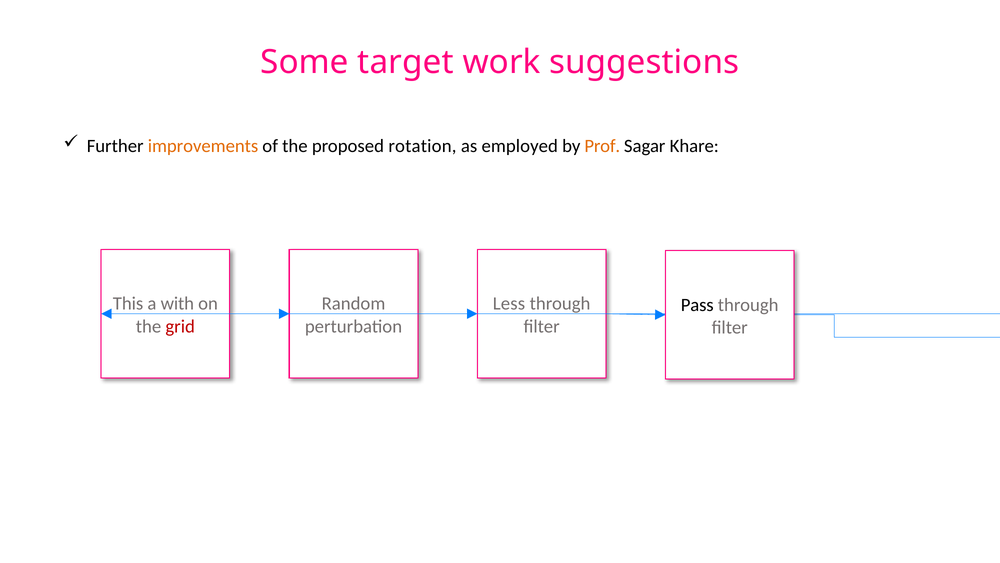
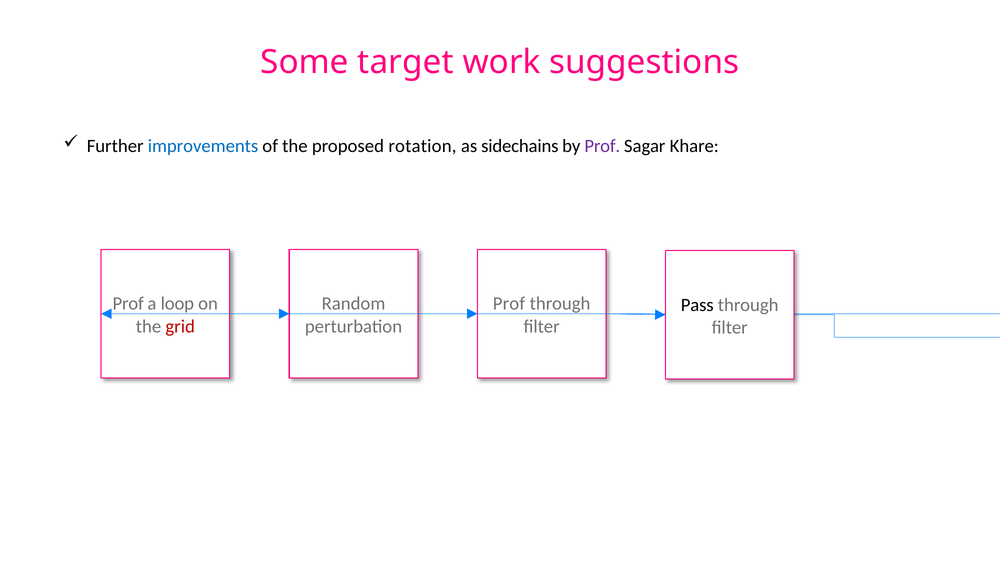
improvements colour: orange -> blue
employed: employed -> sidechains
Prof at (602, 146) colour: orange -> purple
This at (128, 304): This -> Prof
with: with -> loop
Less at (509, 304): Less -> Prof
